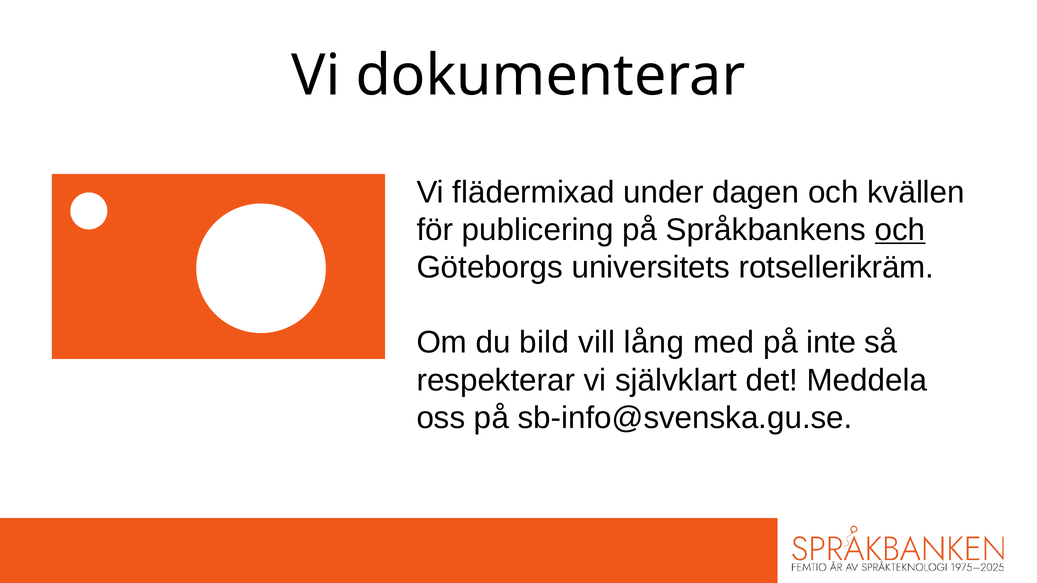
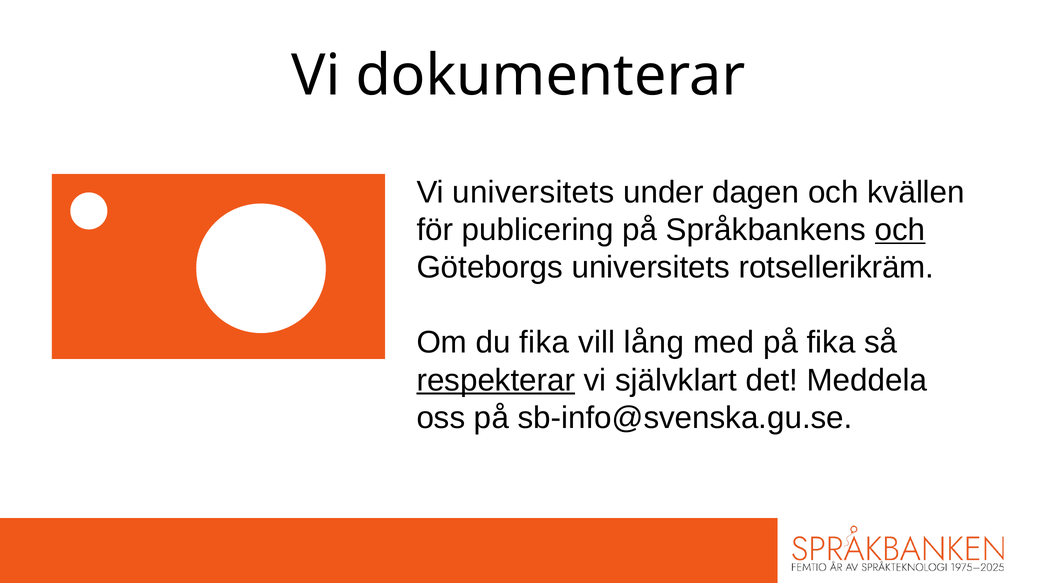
Vi flädermixad: flädermixad -> universitets
du bild: bild -> fika
på inte: inte -> fika
respekterar underline: none -> present
